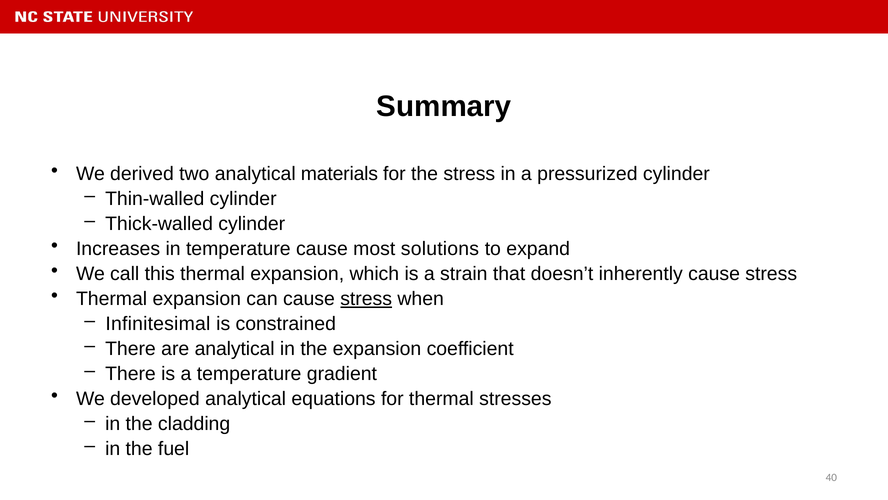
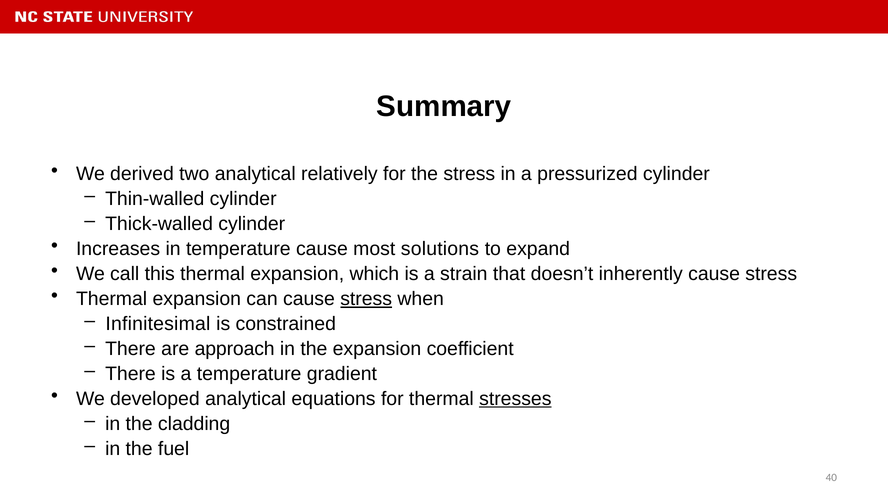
materials: materials -> relatively
are analytical: analytical -> approach
stresses underline: none -> present
